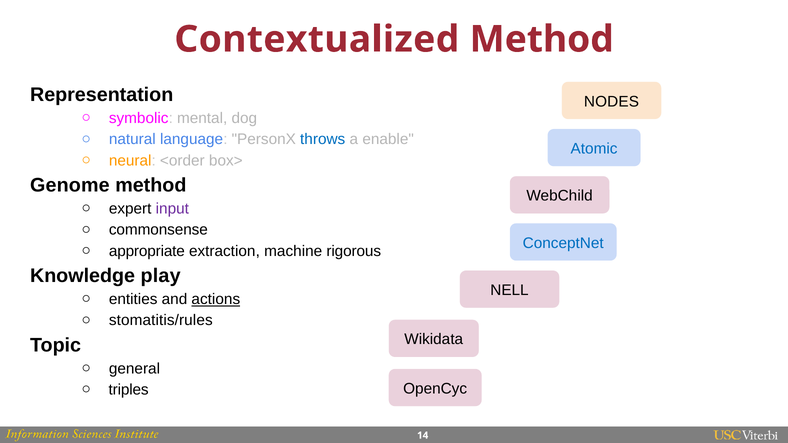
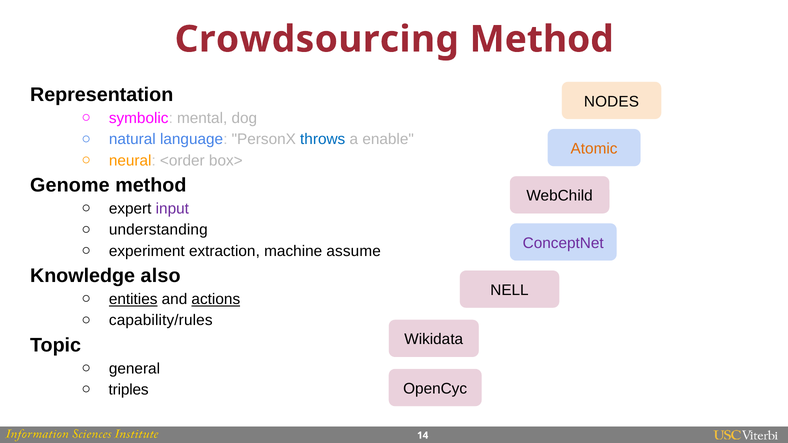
Contextualized: Contextualized -> Crowdsourcing
Atomic colour: blue -> orange
commonsense: commonsense -> understanding
ConceptNet colour: blue -> purple
appropriate: appropriate -> experiment
rigorous: rigorous -> assume
play: play -> also
entities underline: none -> present
stomatitis/rules: stomatitis/rules -> capability/rules
